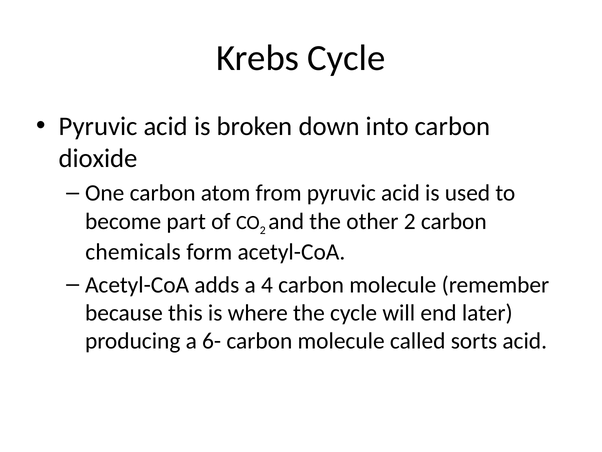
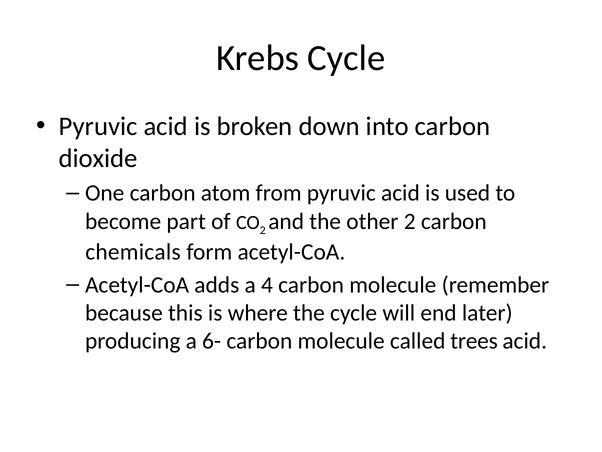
sorts: sorts -> trees
